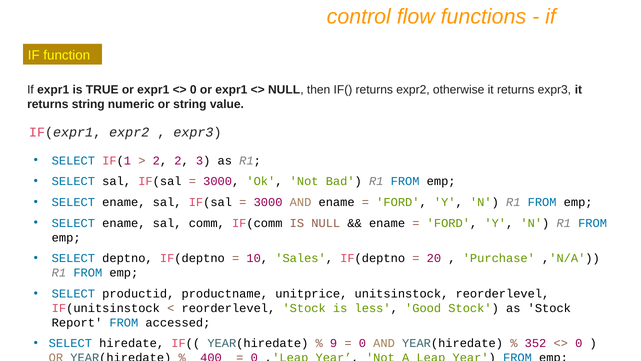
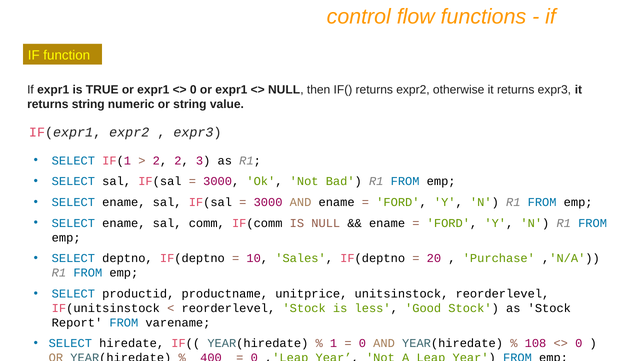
accessed: accessed -> varename
9: 9 -> 1
352: 352 -> 108
